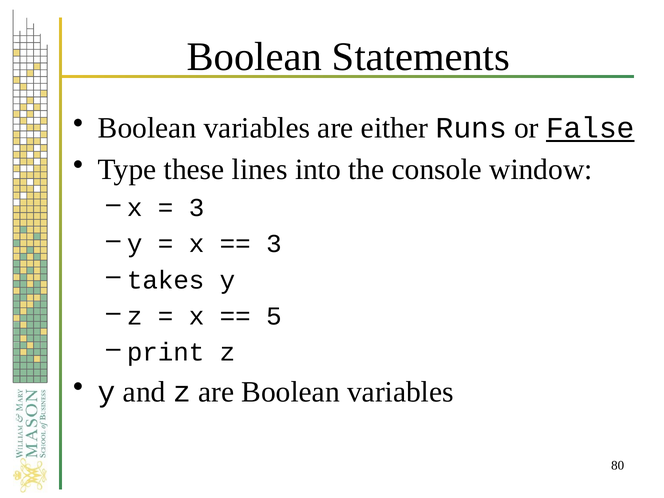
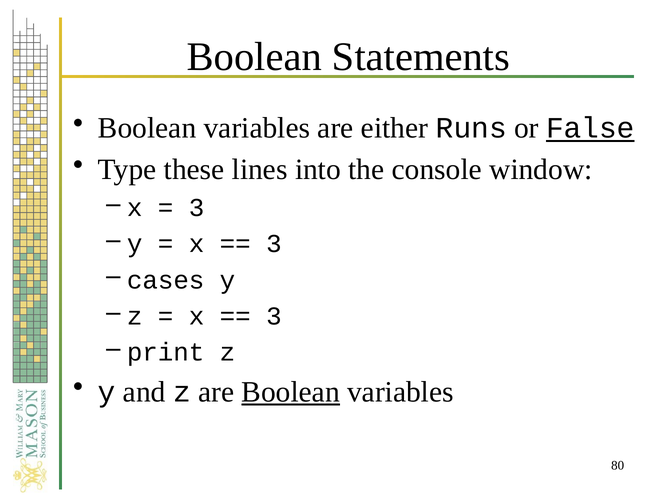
takes: takes -> cases
5 at (274, 316): 5 -> 3
Boolean at (291, 392) underline: none -> present
